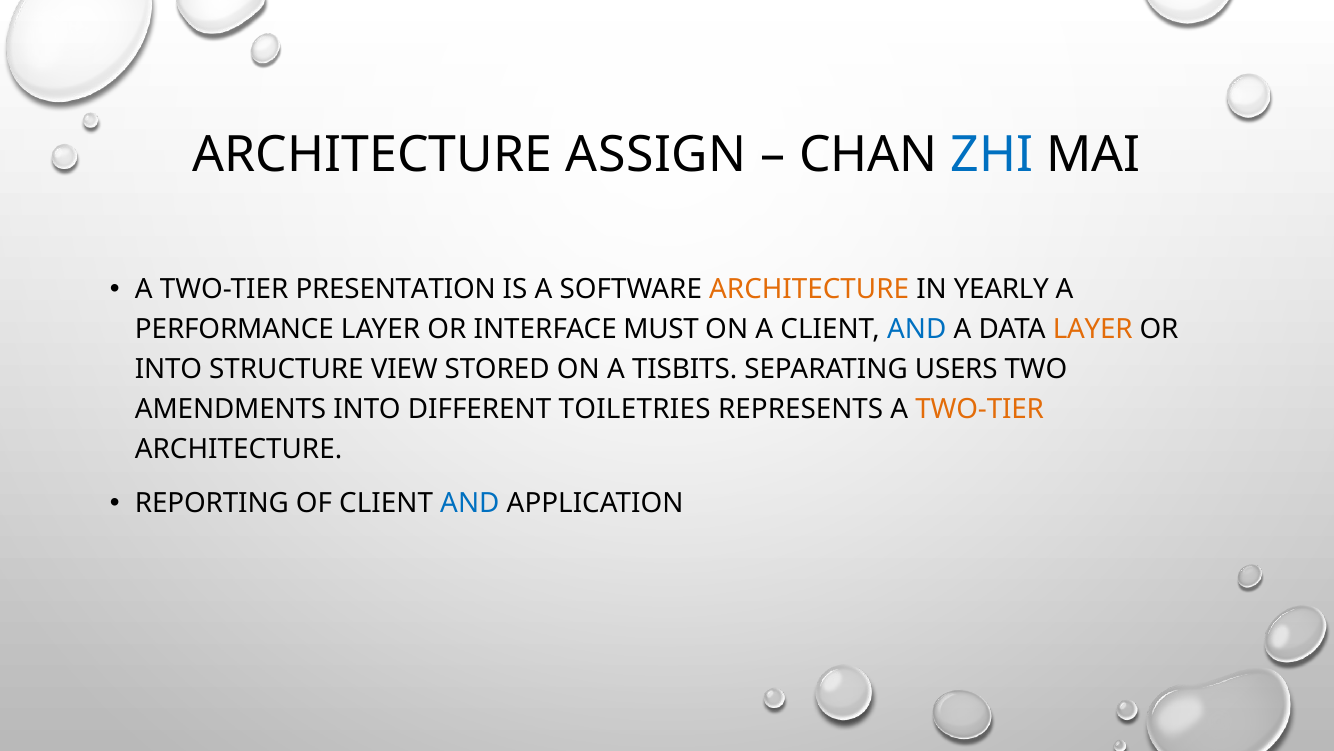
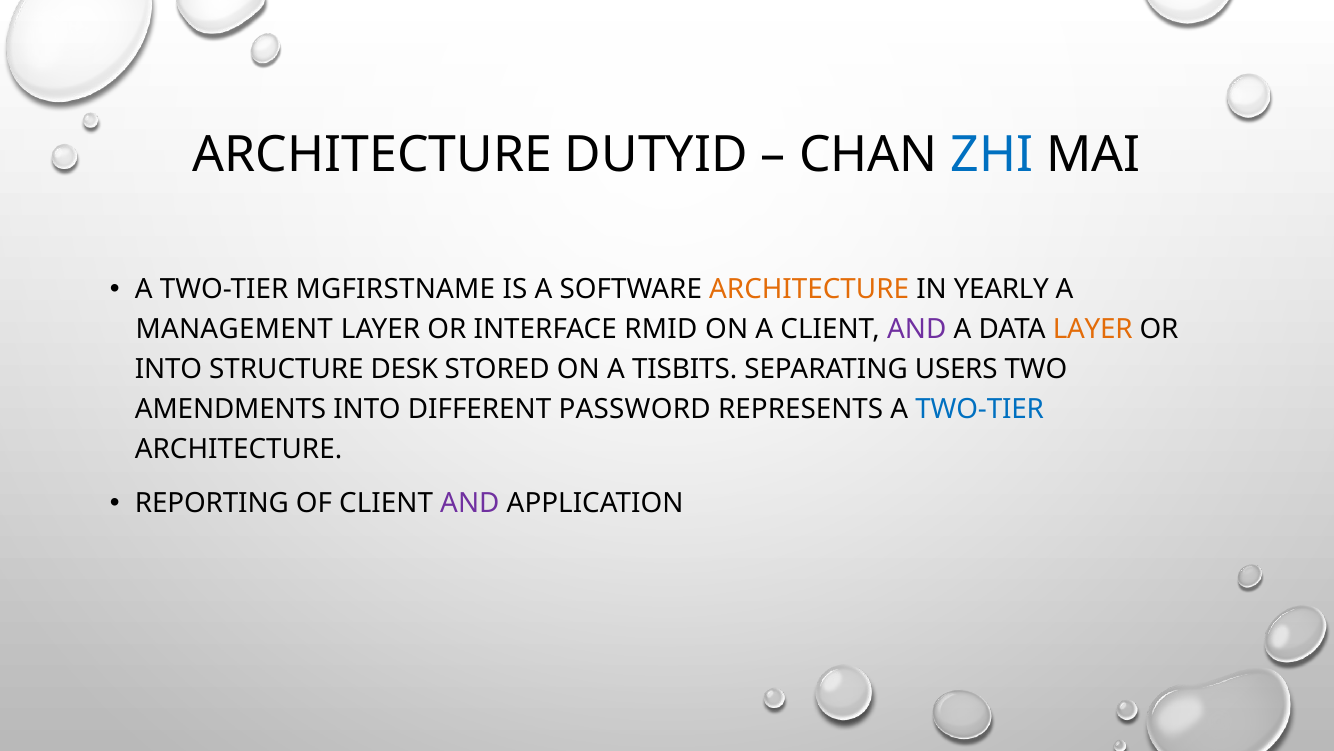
ASSIGN: ASSIGN -> DUTYID
PRESENTATION: PRESENTATION -> MGFIRSTNAME
PERFORMANCE: PERFORMANCE -> MANAGEMENT
MUST: MUST -> RMID
AND at (917, 329) colour: blue -> purple
VIEW: VIEW -> DESK
TOILETRIES: TOILETRIES -> PASSWORD
TWO-TIER at (980, 409) colour: orange -> blue
AND at (470, 503) colour: blue -> purple
